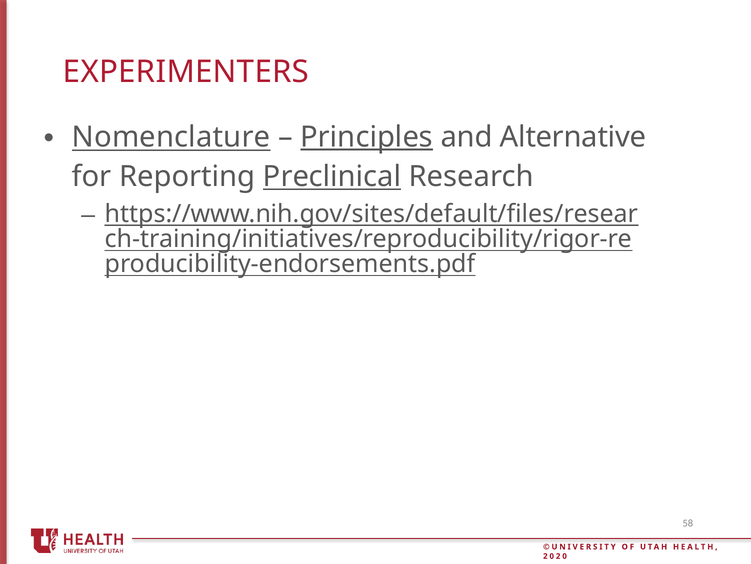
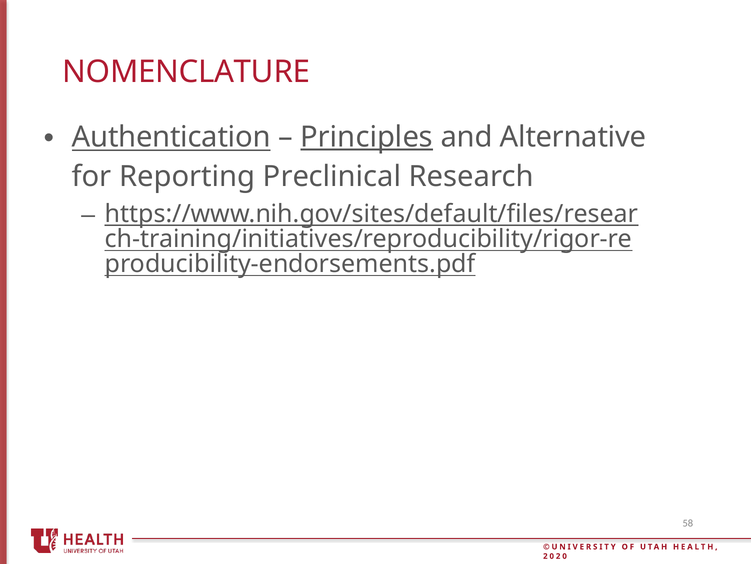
EXPERIMENTERS: EXPERIMENTERS -> NOMENCLATURE
Nomenclature: Nomenclature -> Authentication
Preclinical underline: present -> none
